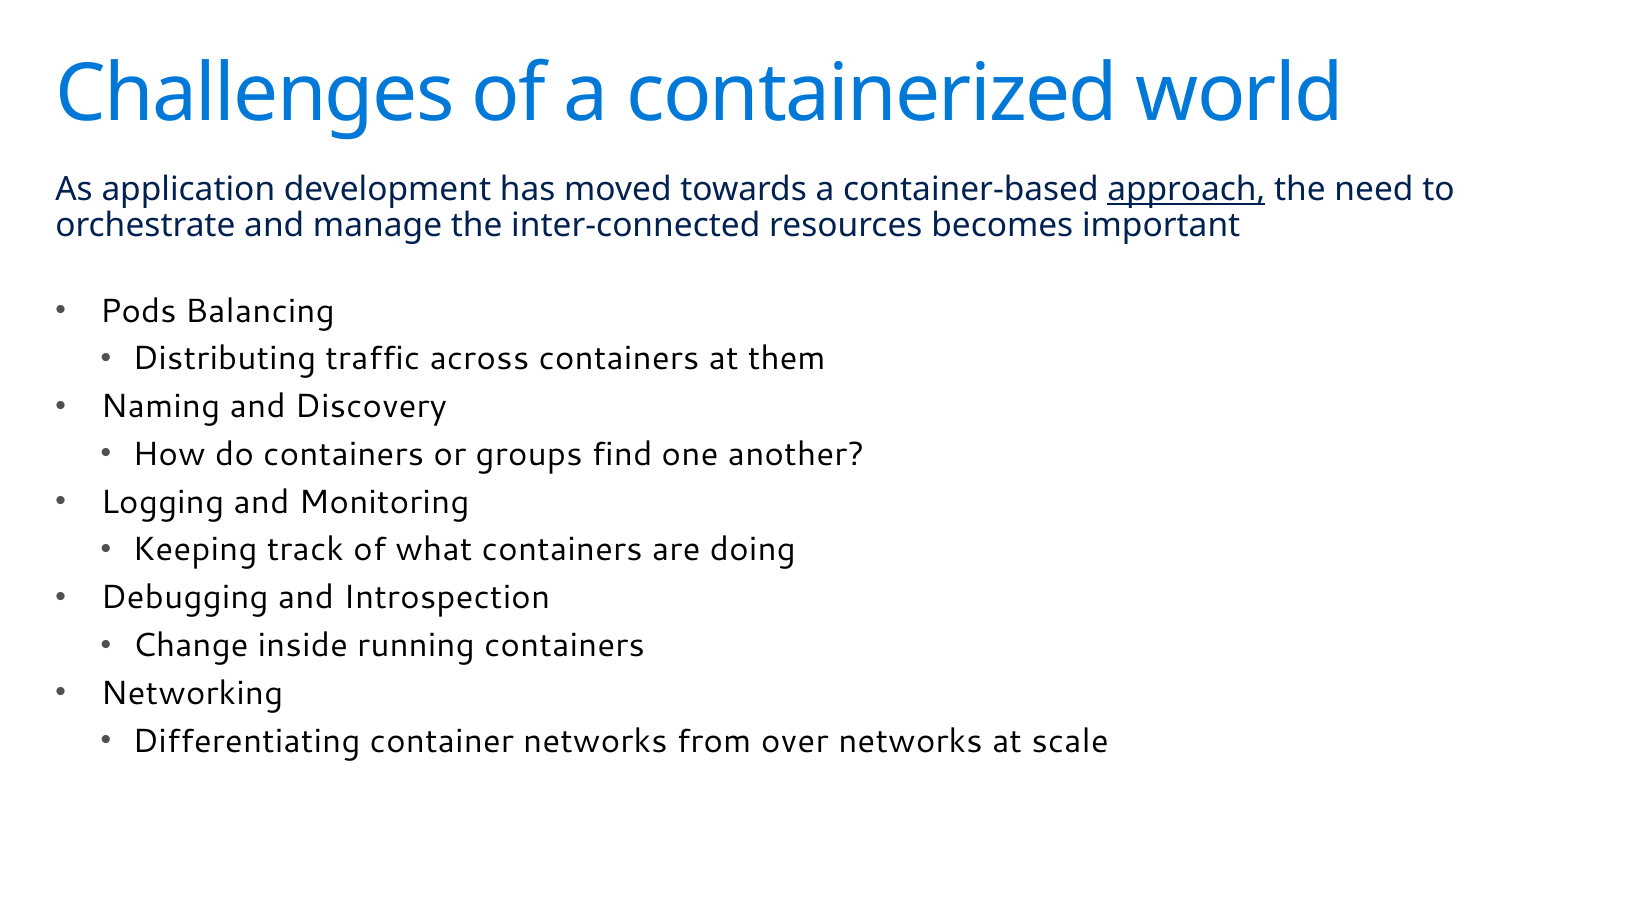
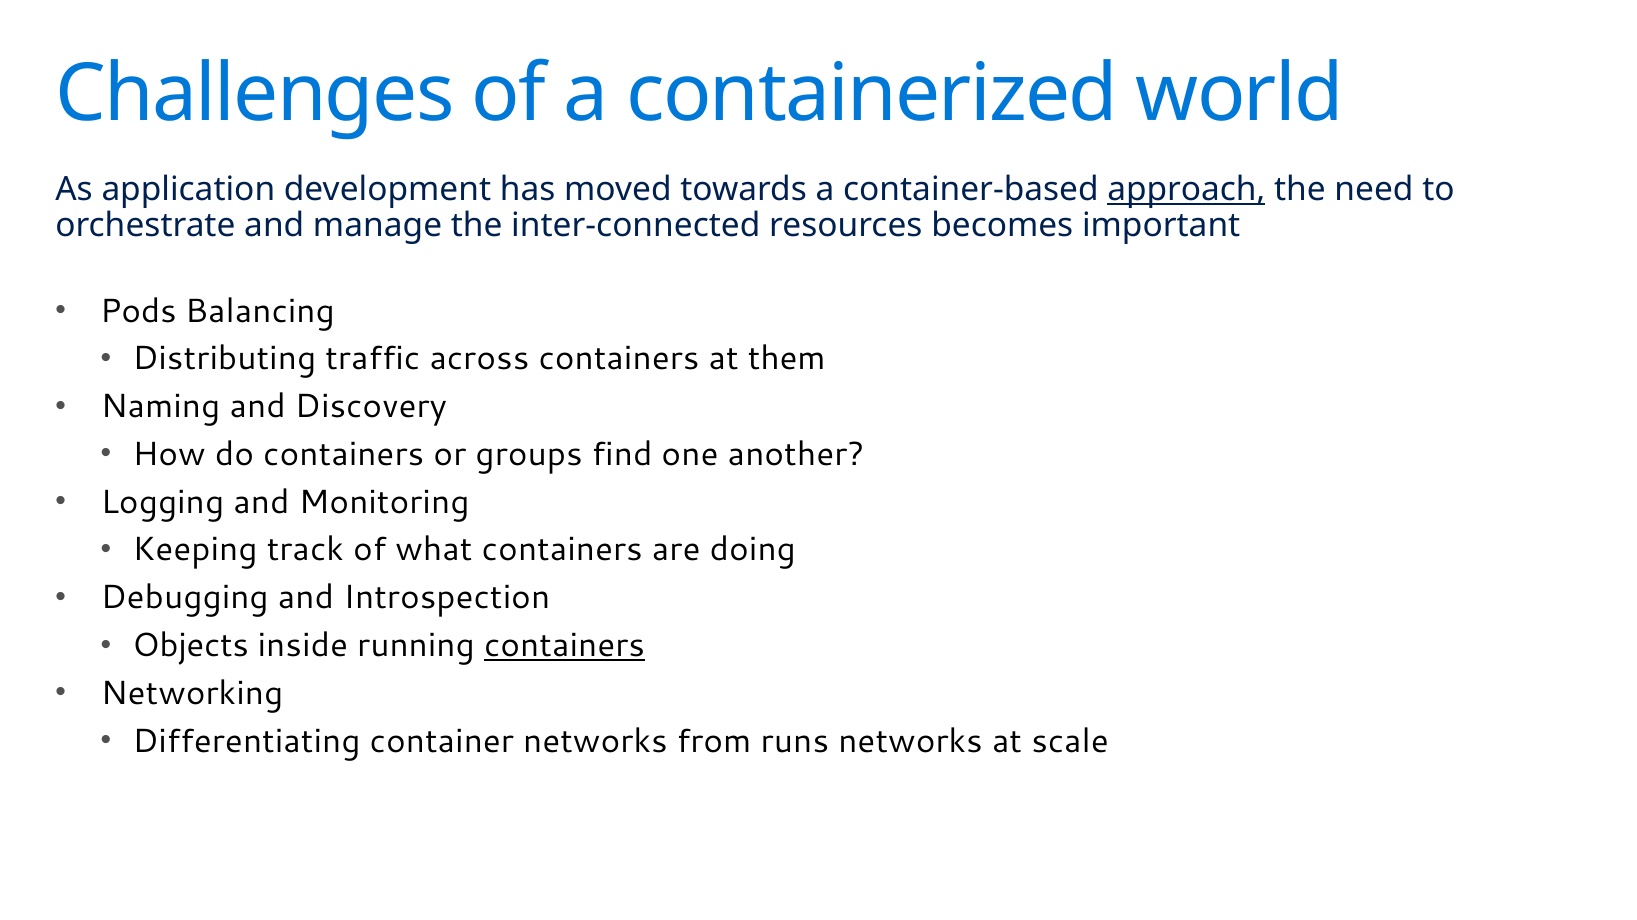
Change: Change -> Objects
containers at (565, 646) underline: none -> present
over: over -> runs
